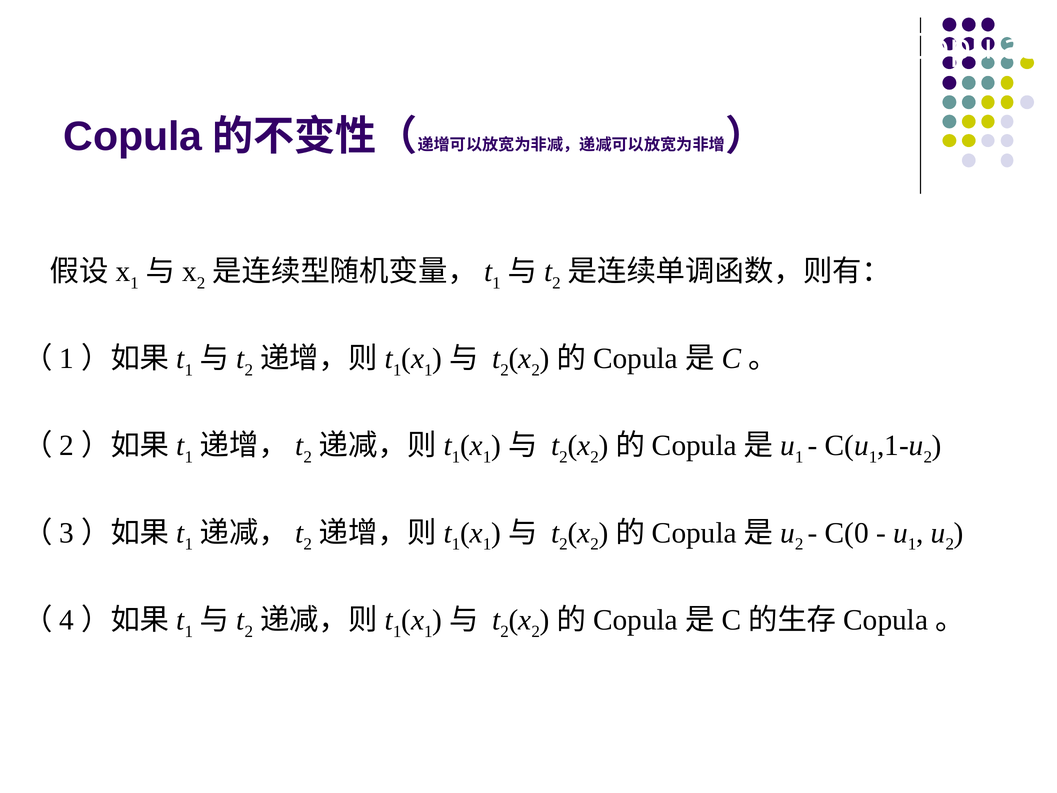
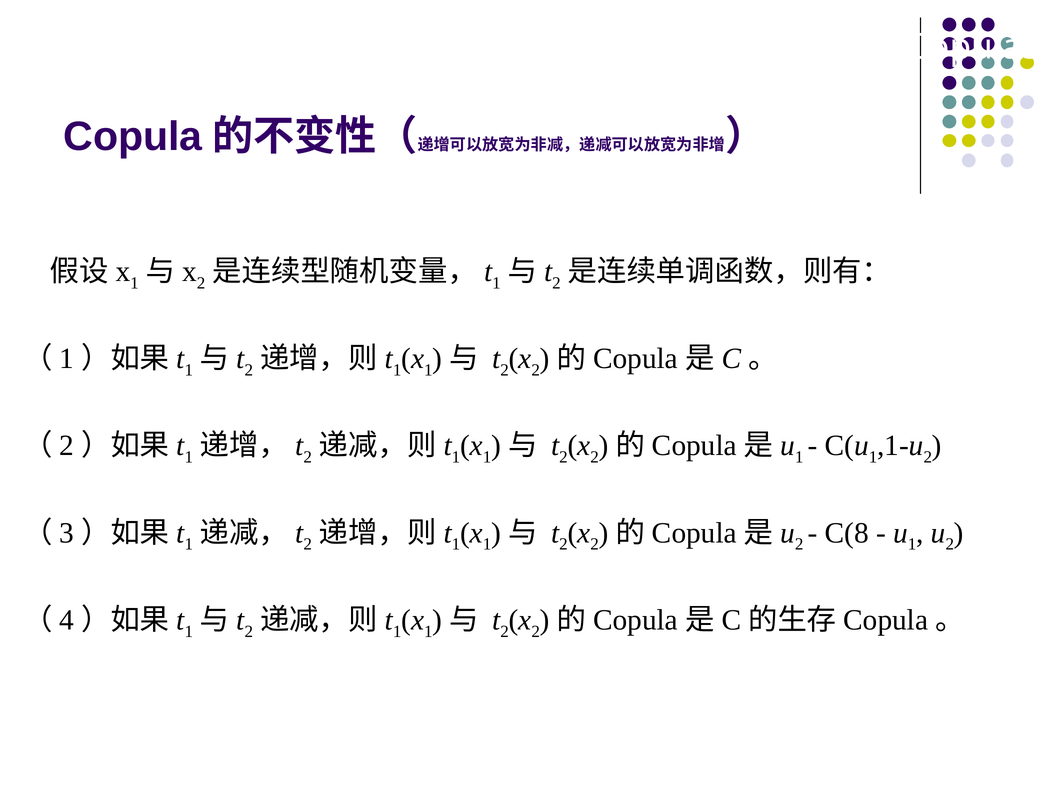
C(0: C(0 -> C(8
